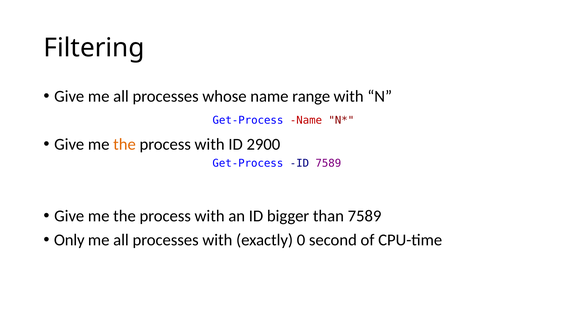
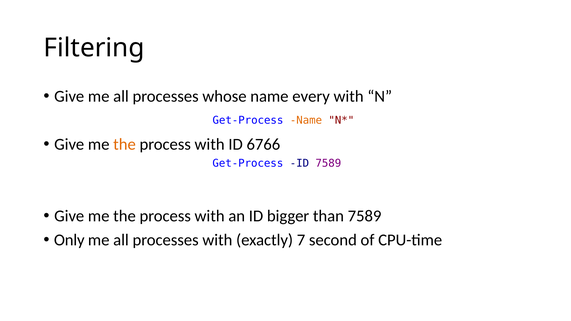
range: range -> every
Name at (306, 120) colour: red -> orange
2900: 2900 -> 6766
0: 0 -> 7
